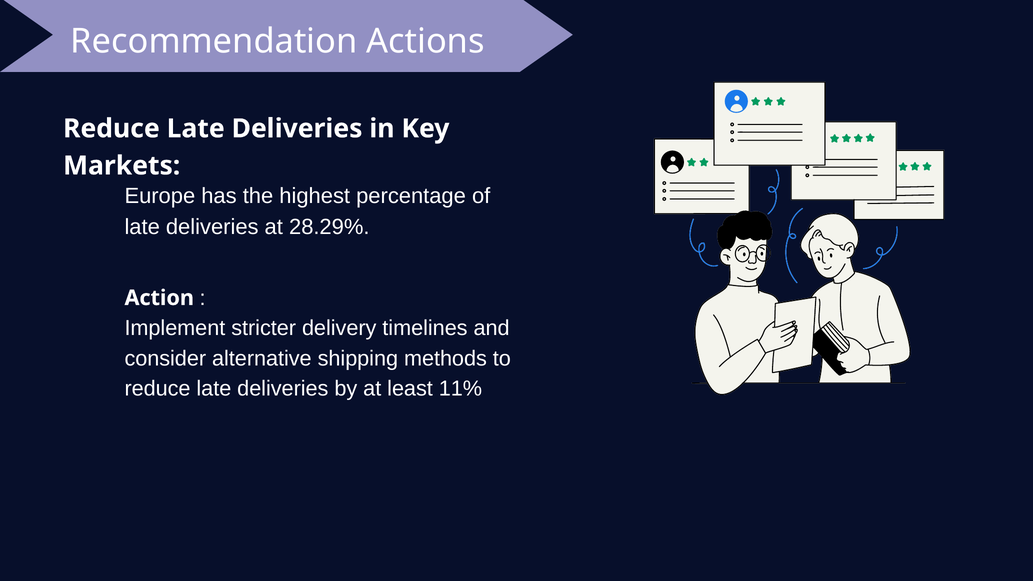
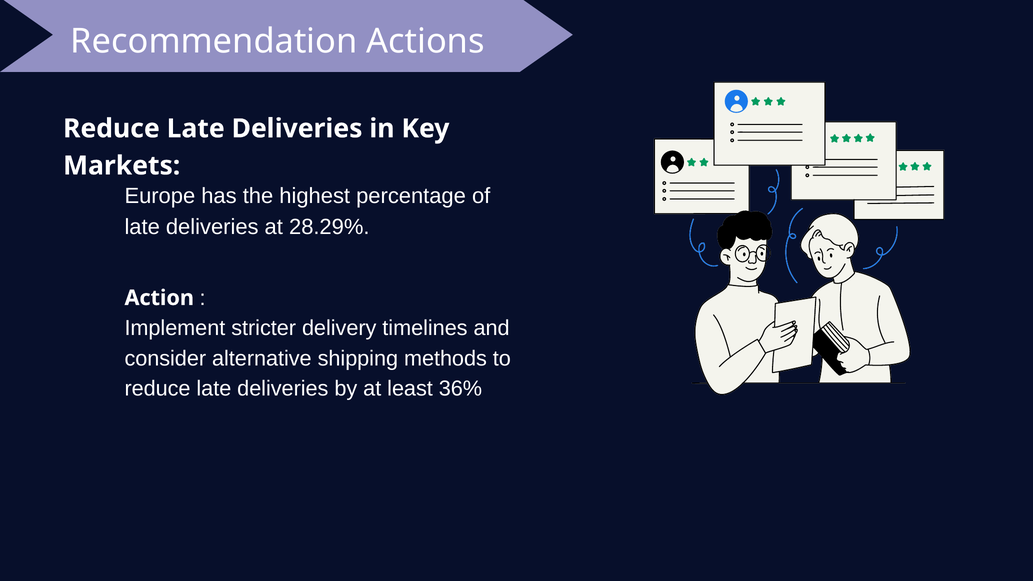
11%: 11% -> 36%
